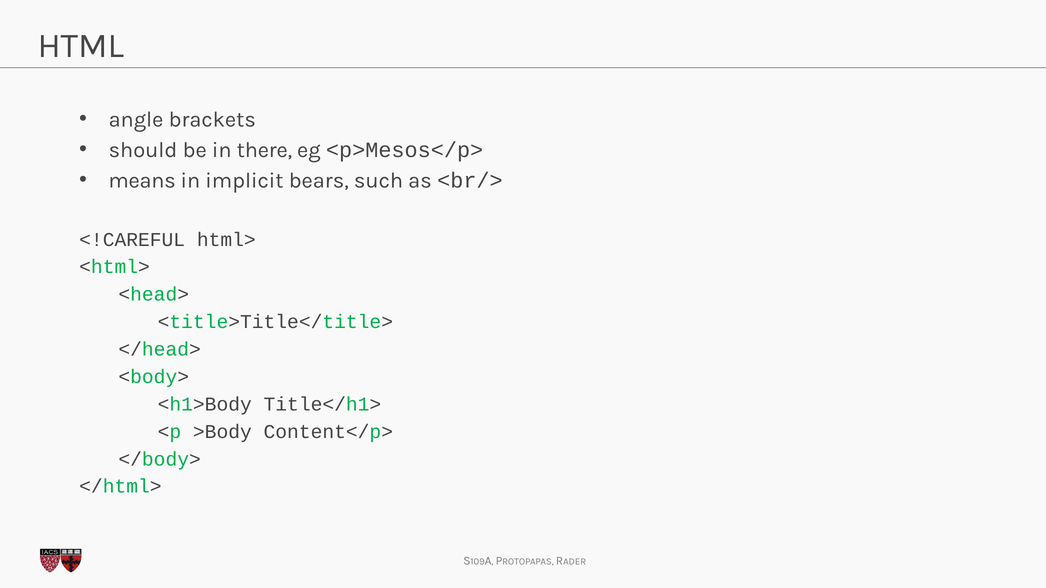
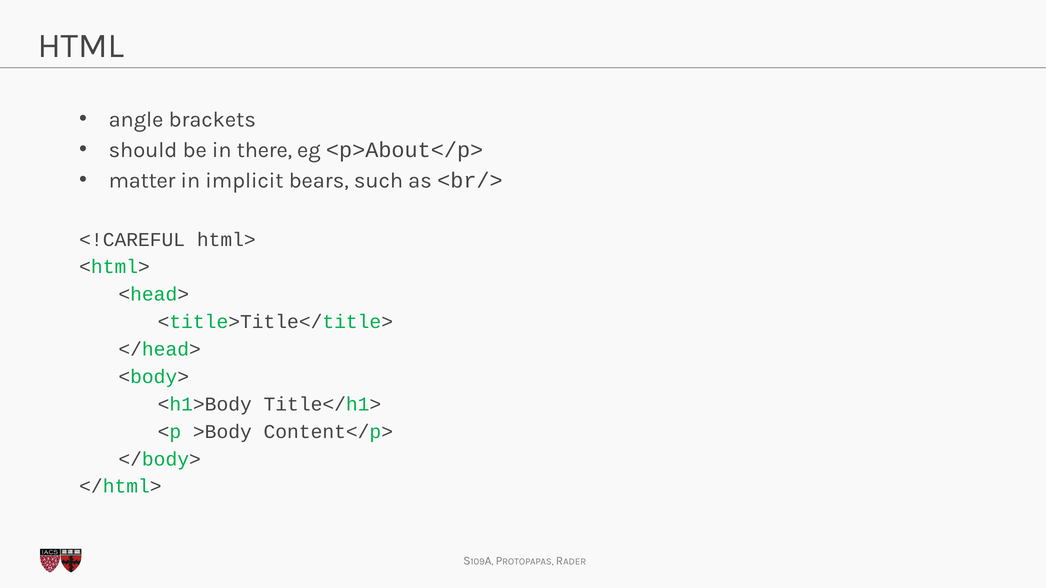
<p>Mesos</p>: <p>Mesos</p> -> <p>About</p>
means: means -> matter
